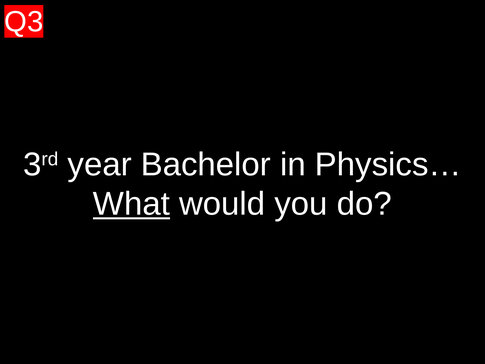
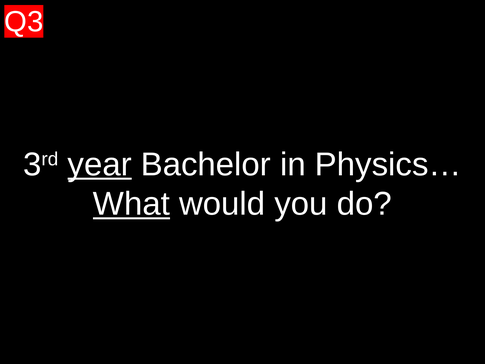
year underline: none -> present
